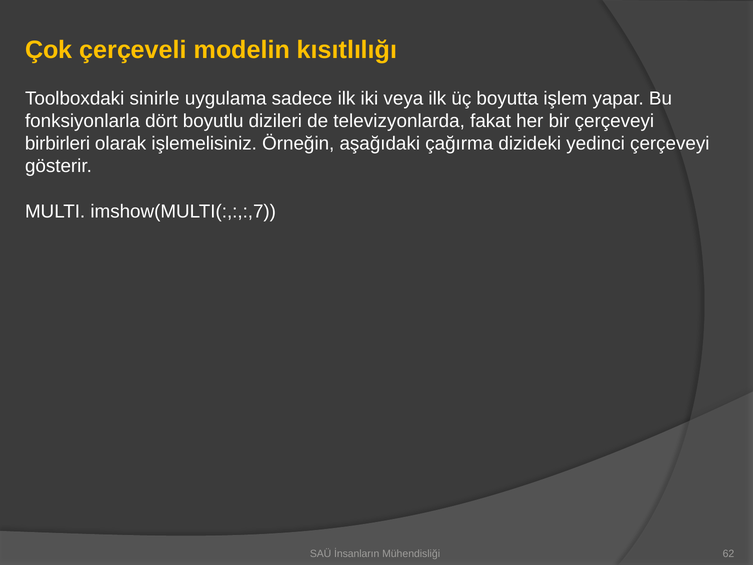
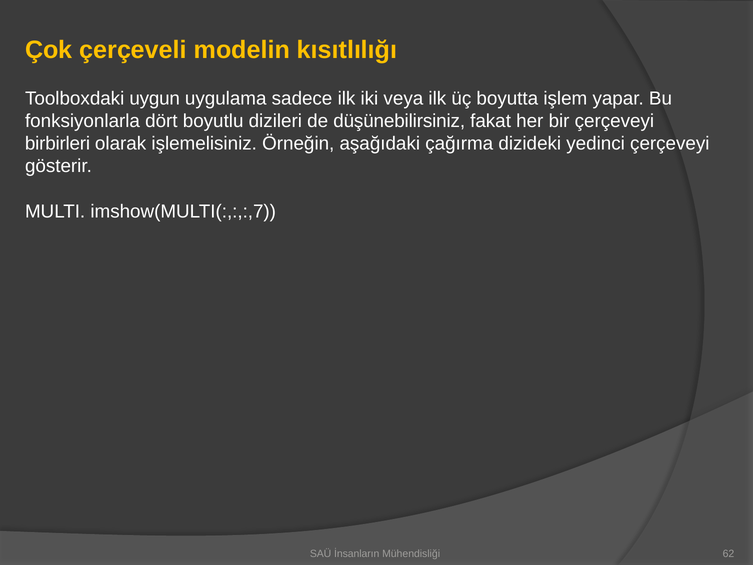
sinirle: sinirle -> uygun
televizyonlarda: televizyonlarda -> düşünebilirsiniz
